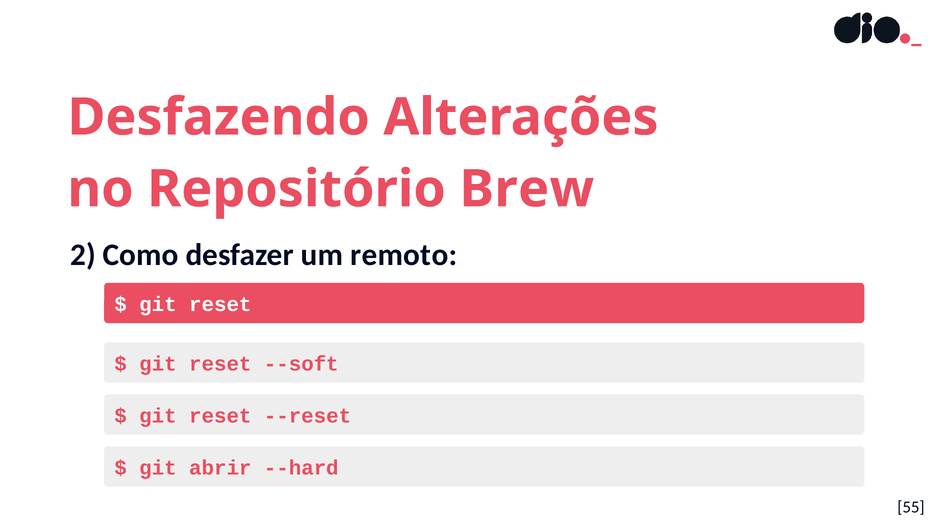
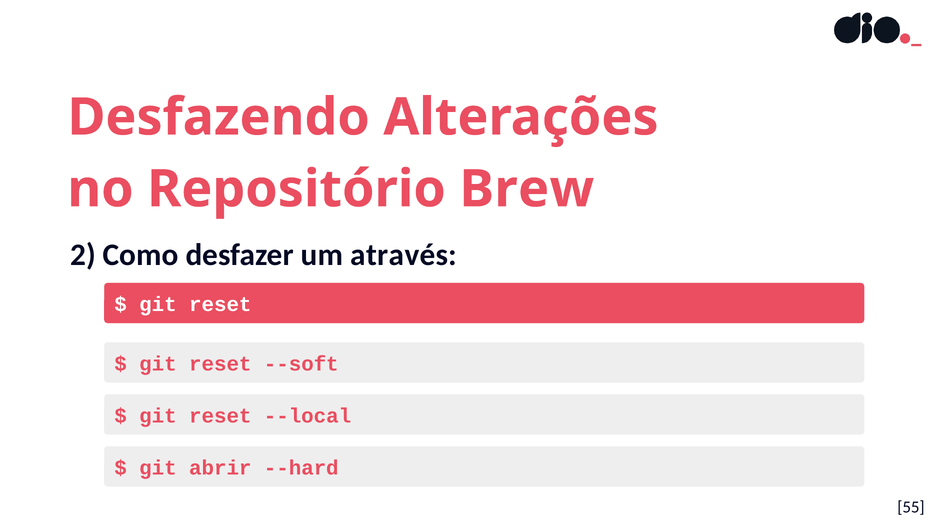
remoto: remoto -> através
--reset: --reset -> --local
